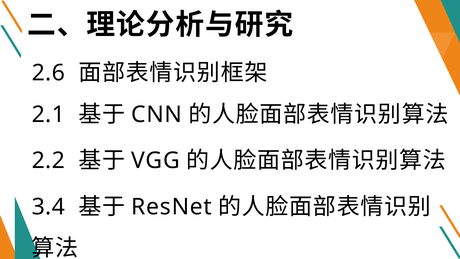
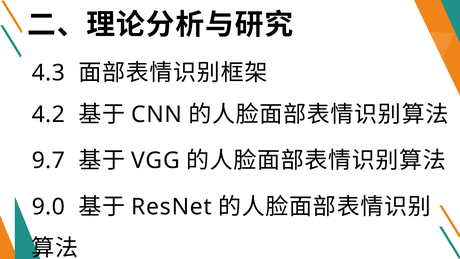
2.6: 2.6 -> 4.3
2.1: 2.1 -> 4.2
2.2: 2.2 -> 9.7
3.4: 3.4 -> 9.0
